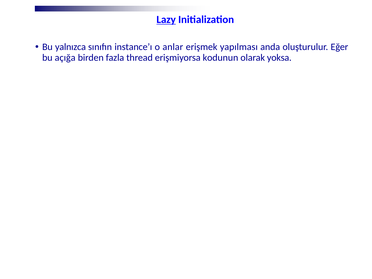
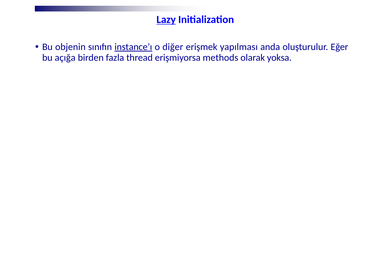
yalnızca: yalnızca -> objenin
instance’ı underline: none -> present
anlar: anlar -> diğer
kodunun: kodunun -> methods
